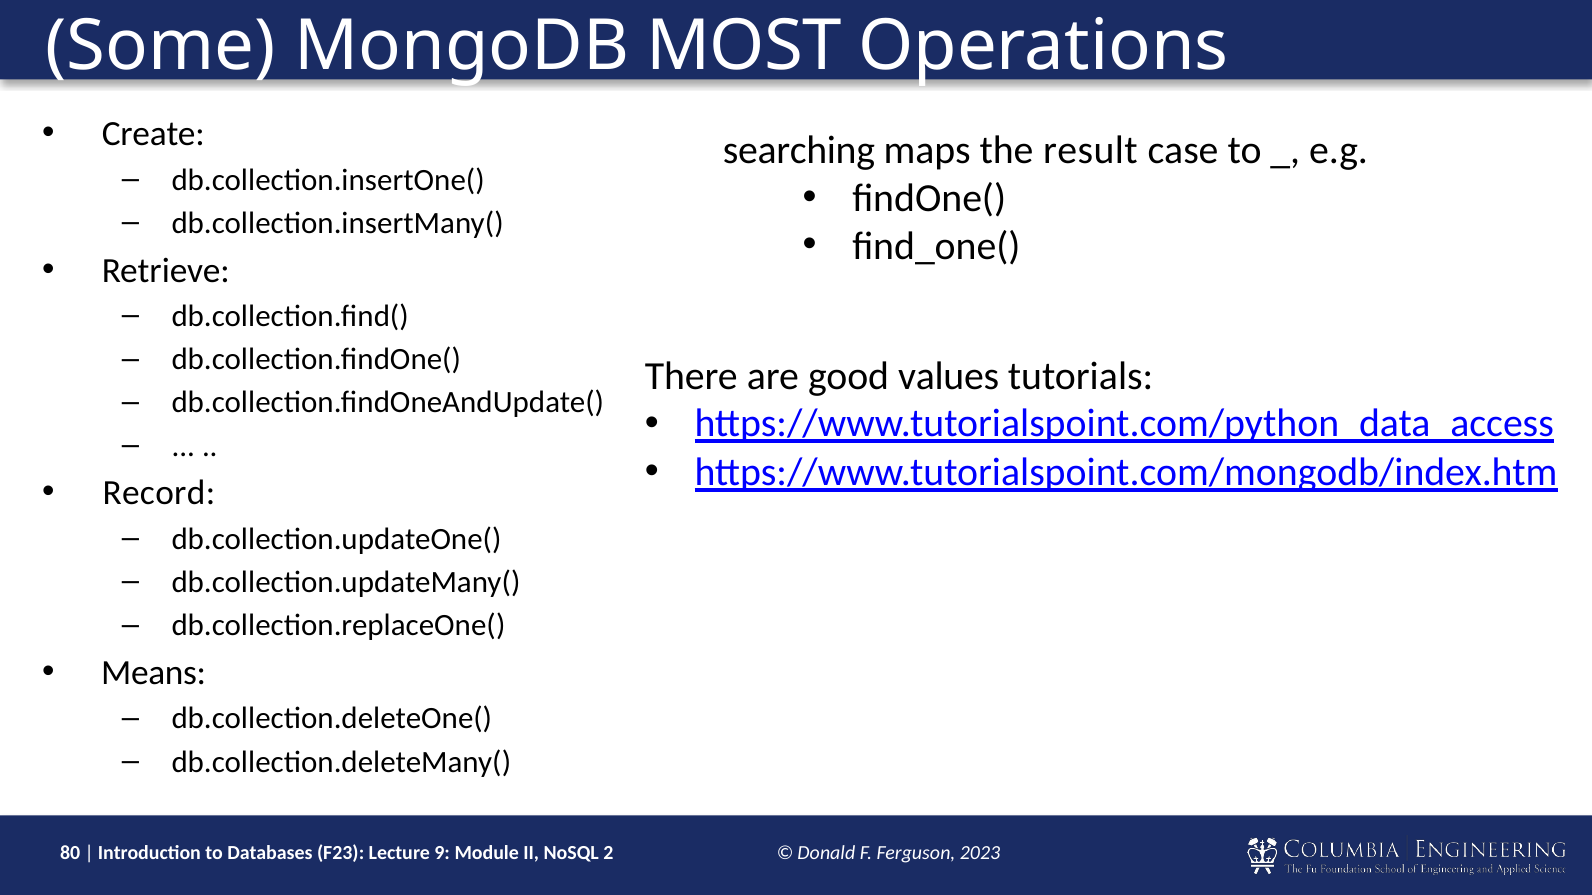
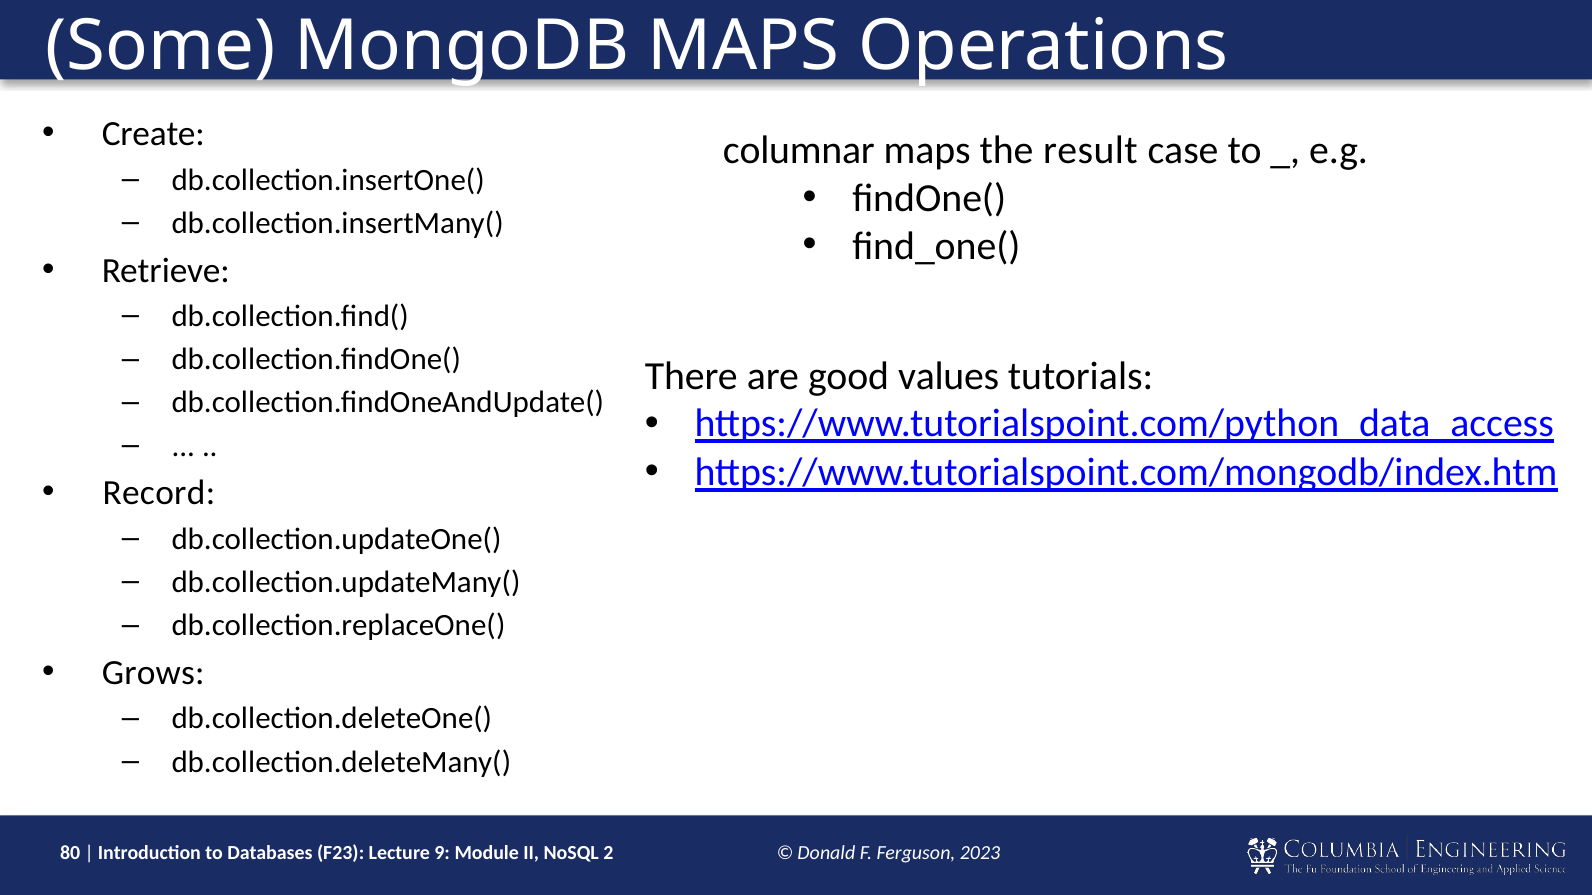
MongoDB MOST: MOST -> MAPS
searching: searching -> columnar
Means: Means -> Grows
